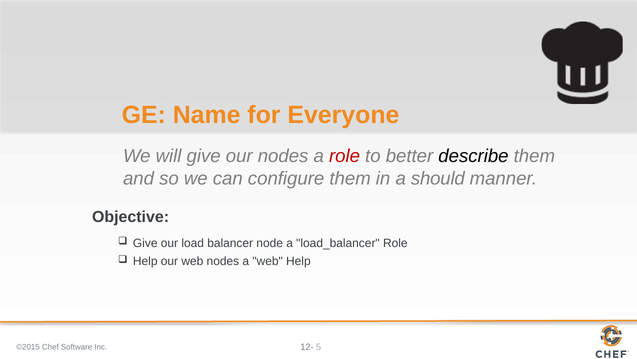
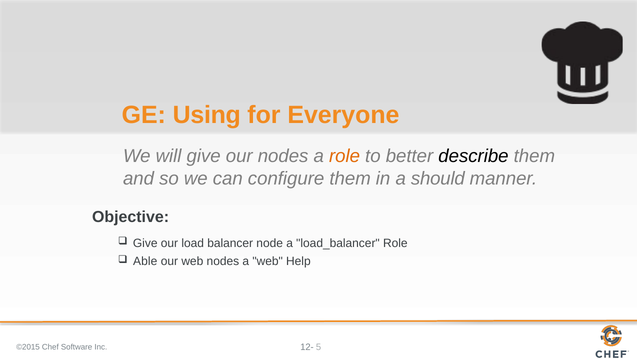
Name: Name -> Using
role at (345, 156) colour: red -> orange
Help at (145, 261): Help -> Able
